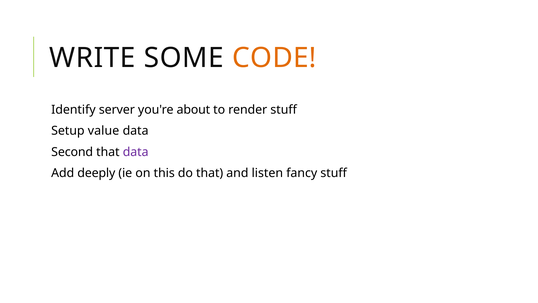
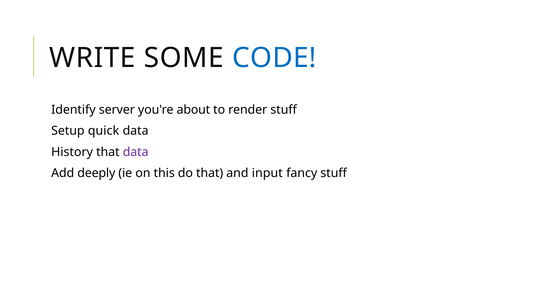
CODE colour: orange -> blue
value: value -> quick
Second: Second -> History
listen: listen -> input
